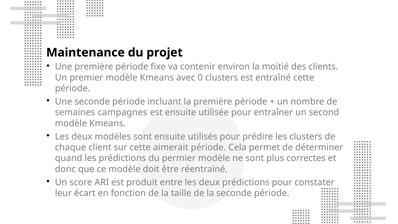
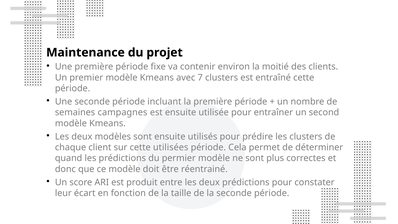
0: 0 -> 7
aimerait: aimerait -> utilisées
